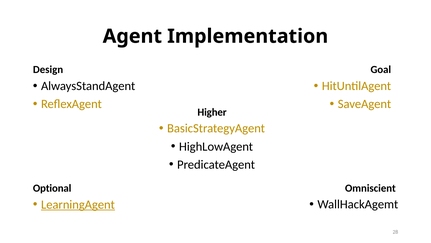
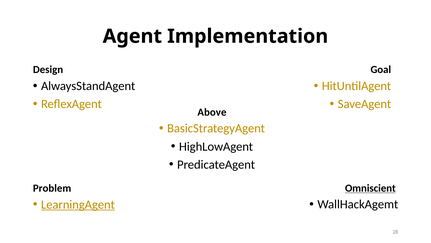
Higher: Higher -> Above
Optional: Optional -> Problem
Omniscient underline: none -> present
